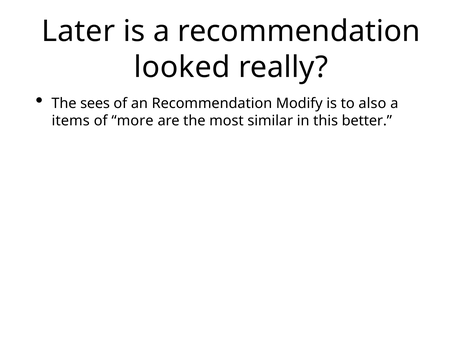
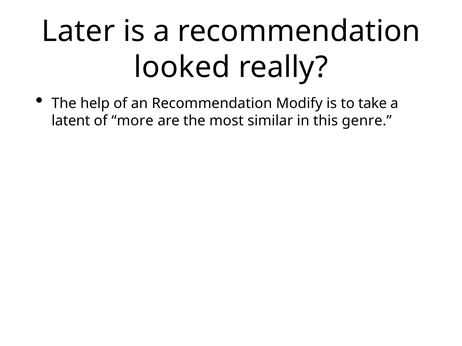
sees: sees -> help
also: also -> take
items: items -> latent
better: better -> genre
